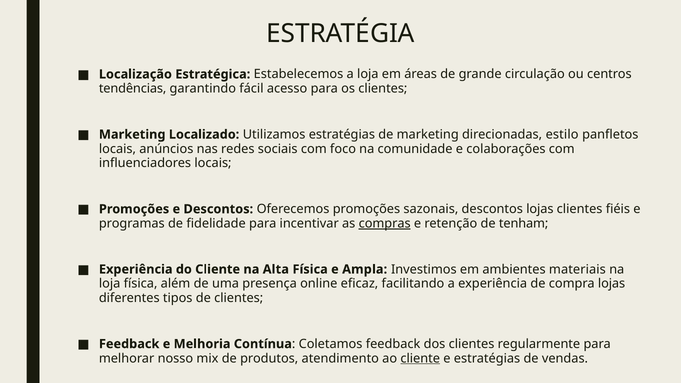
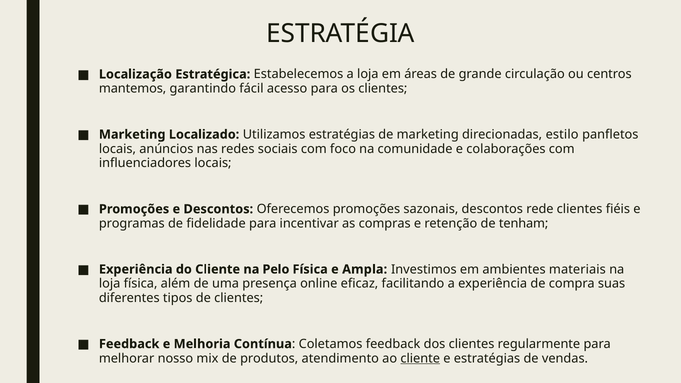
tendências: tendências -> mantemos
descontos lojas: lojas -> rede
compras underline: present -> none
Alta: Alta -> Pelo
compra lojas: lojas -> suas
